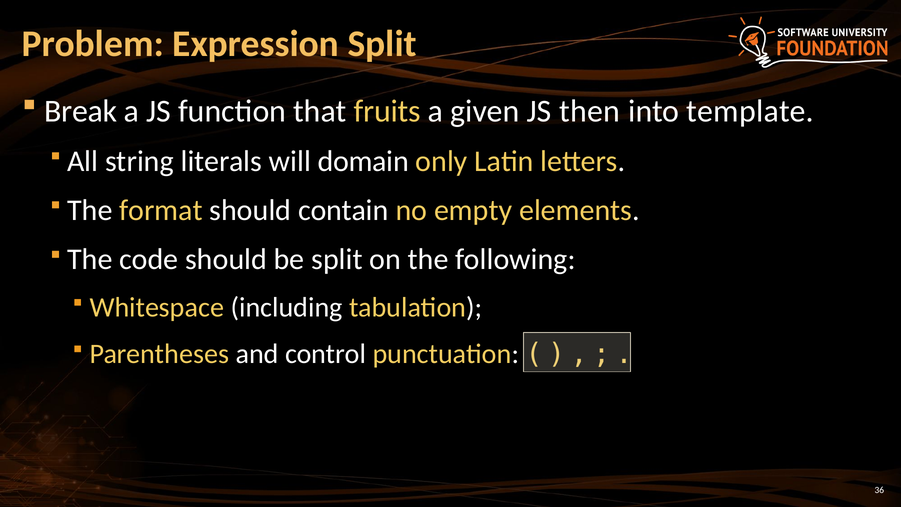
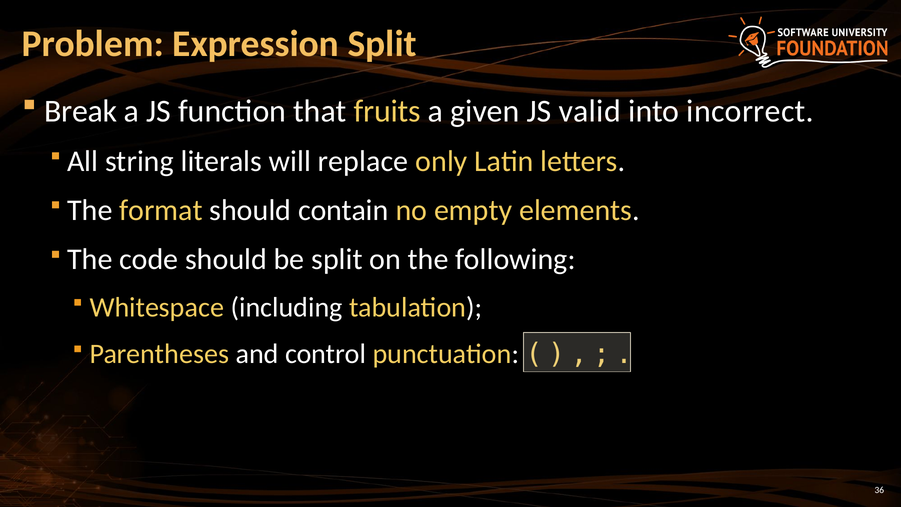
then: then -> valid
template: template -> incorrect
domain: domain -> replace
